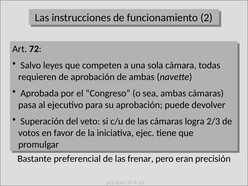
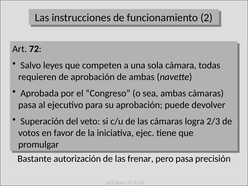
preferencial: preferencial -> autorización
pero eran: eran -> pasa
